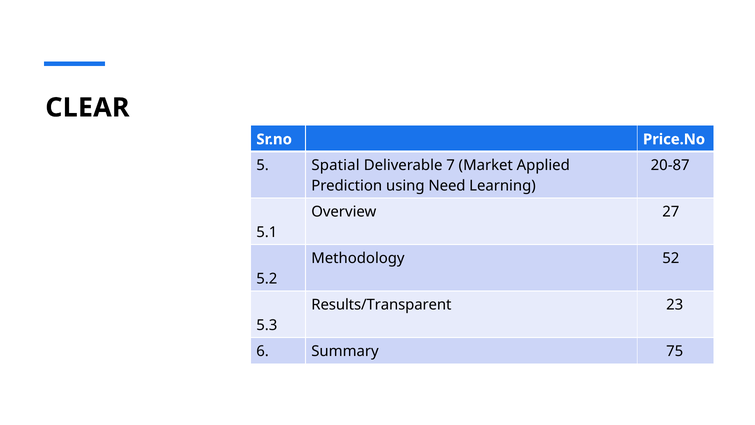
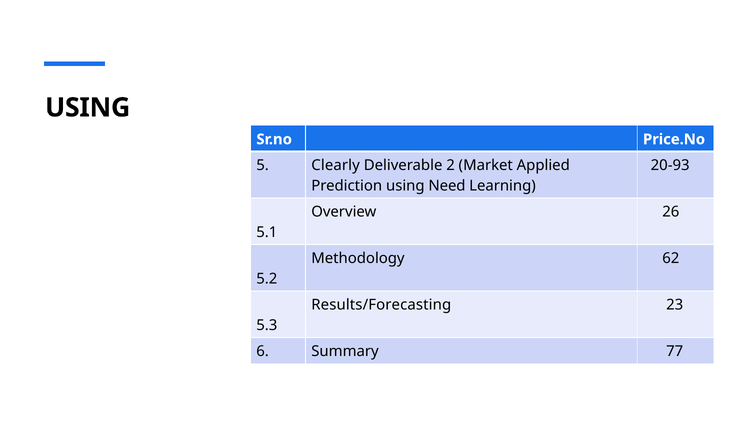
CLEAR at (87, 108): CLEAR -> USING
Spatial: Spatial -> Clearly
7: 7 -> 2
20-87: 20-87 -> 20-93
27: 27 -> 26
52: 52 -> 62
Results/Transparent: Results/Transparent -> Results/Forecasting
75: 75 -> 77
